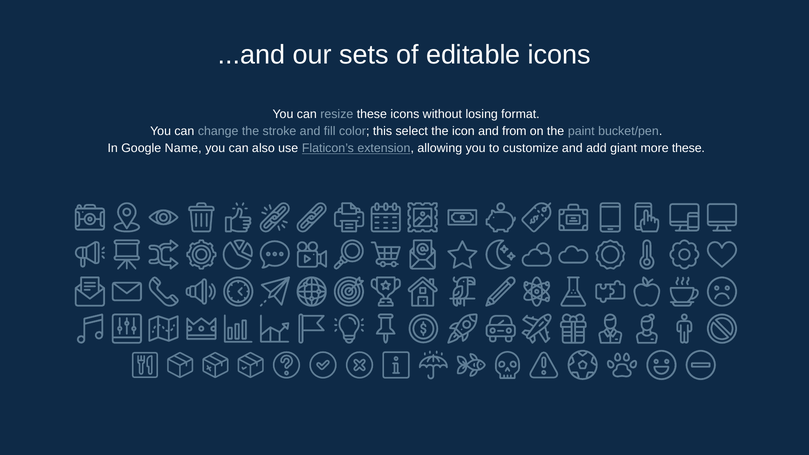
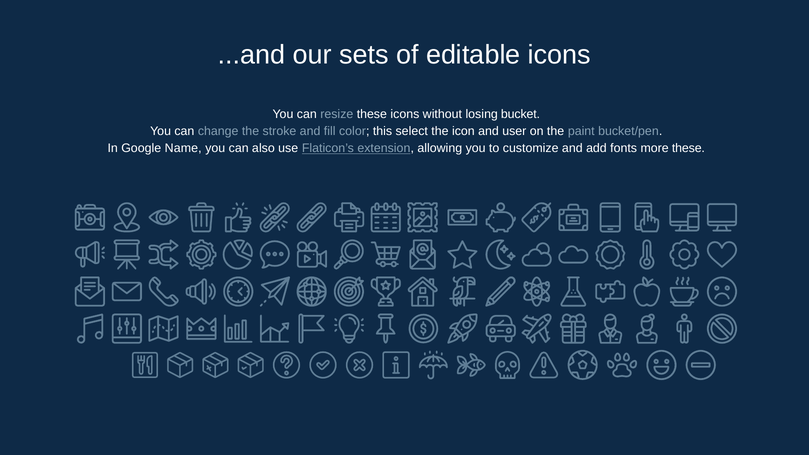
format: format -> bucket
from: from -> user
giant: giant -> fonts
